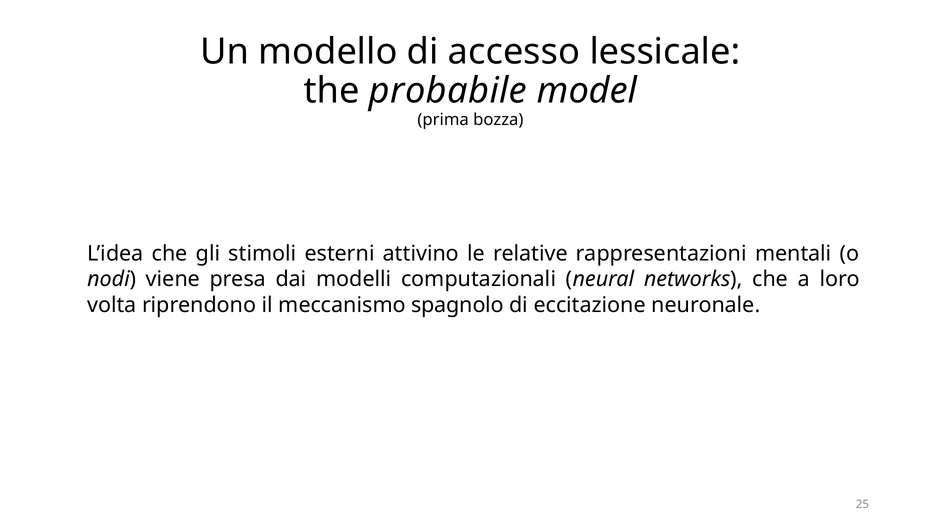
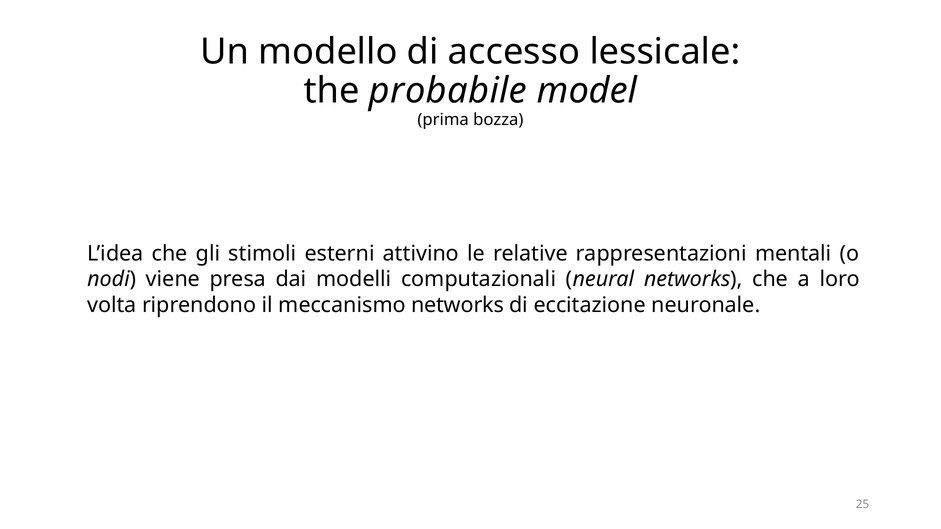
meccanismo spagnolo: spagnolo -> networks
